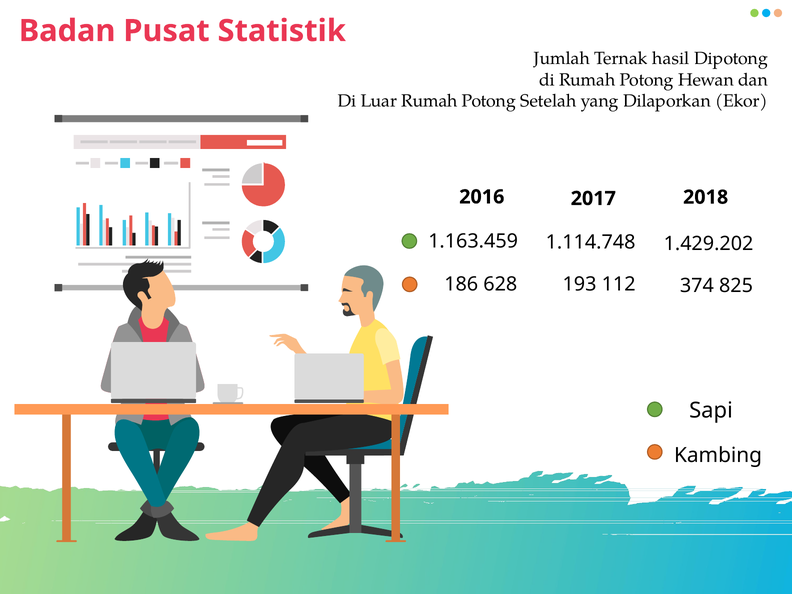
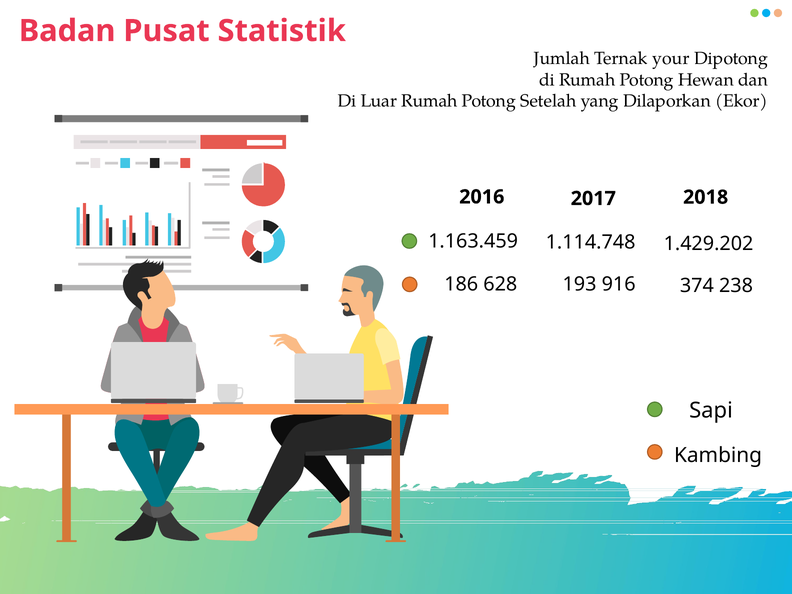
hasil: hasil -> your
112: 112 -> 916
825: 825 -> 238
